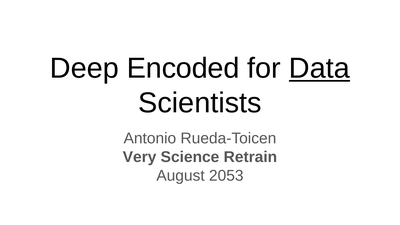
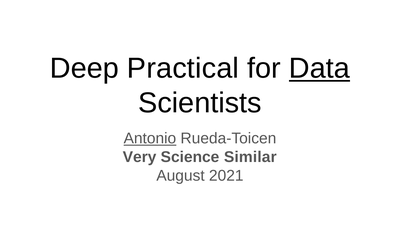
Encoded: Encoded -> Practical
Antonio underline: none -> present
Retrain: Retrain -> Similar
2053: 2053 -> 2021
